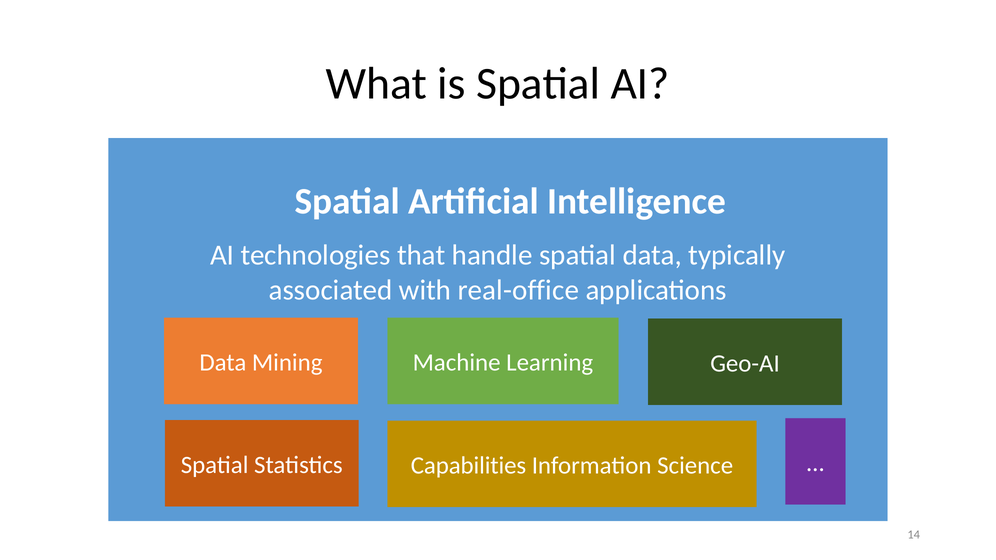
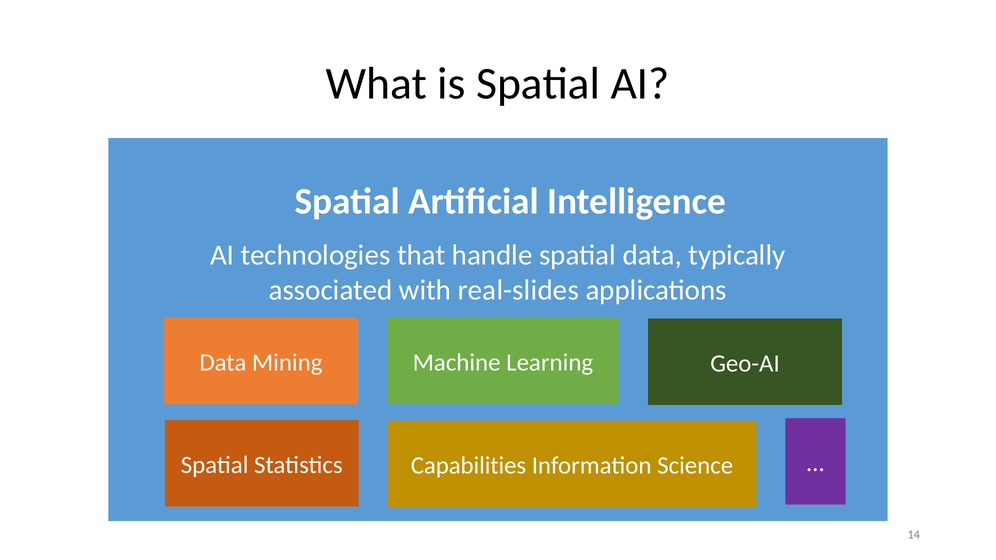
real-office: real-office -> real-slides
